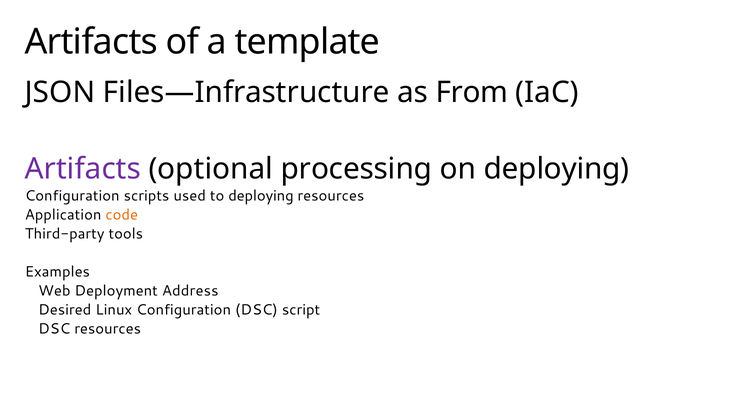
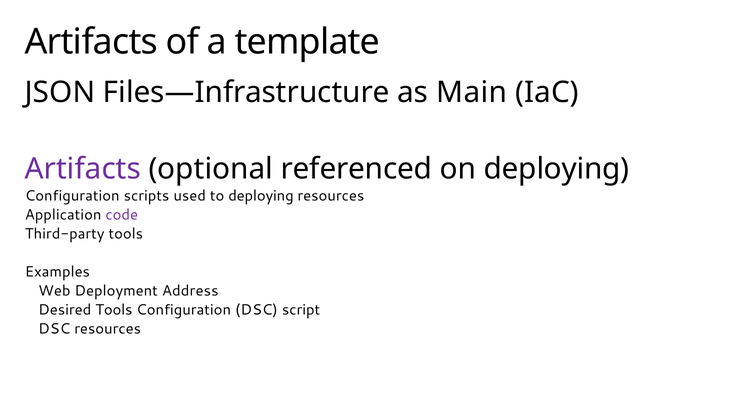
From: From -> Main
processing: processing -> referenced
code colour: orange -> purple
Desired Linux: Linux -> Tools
